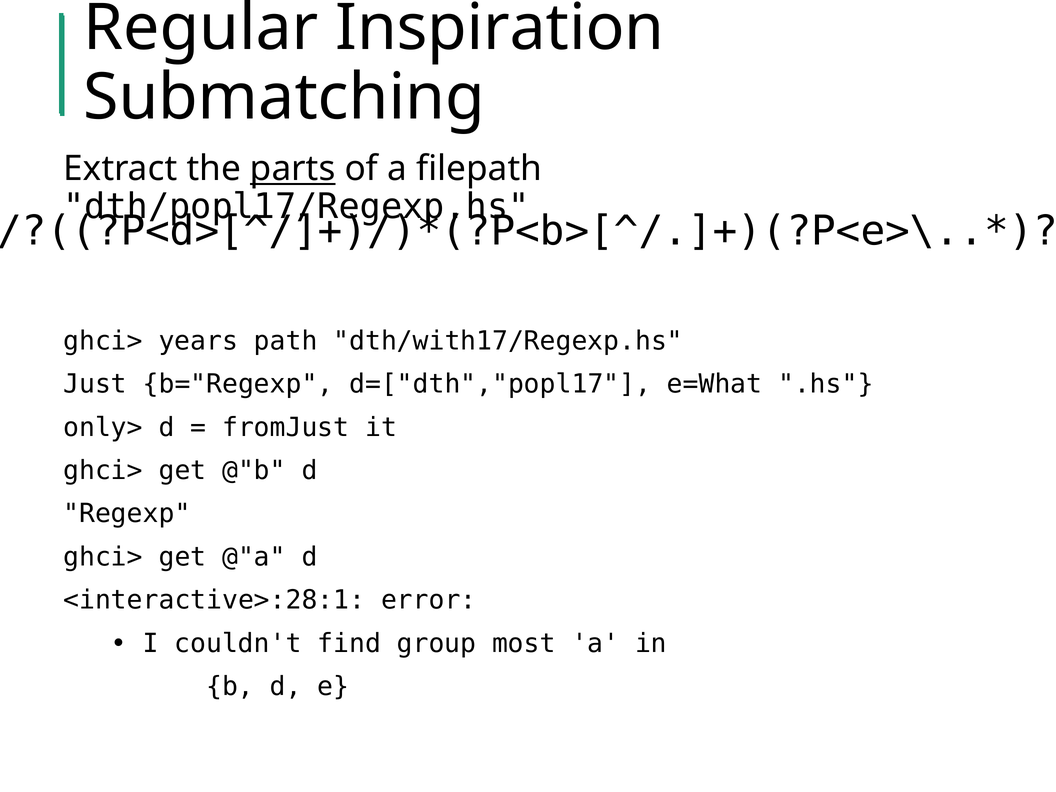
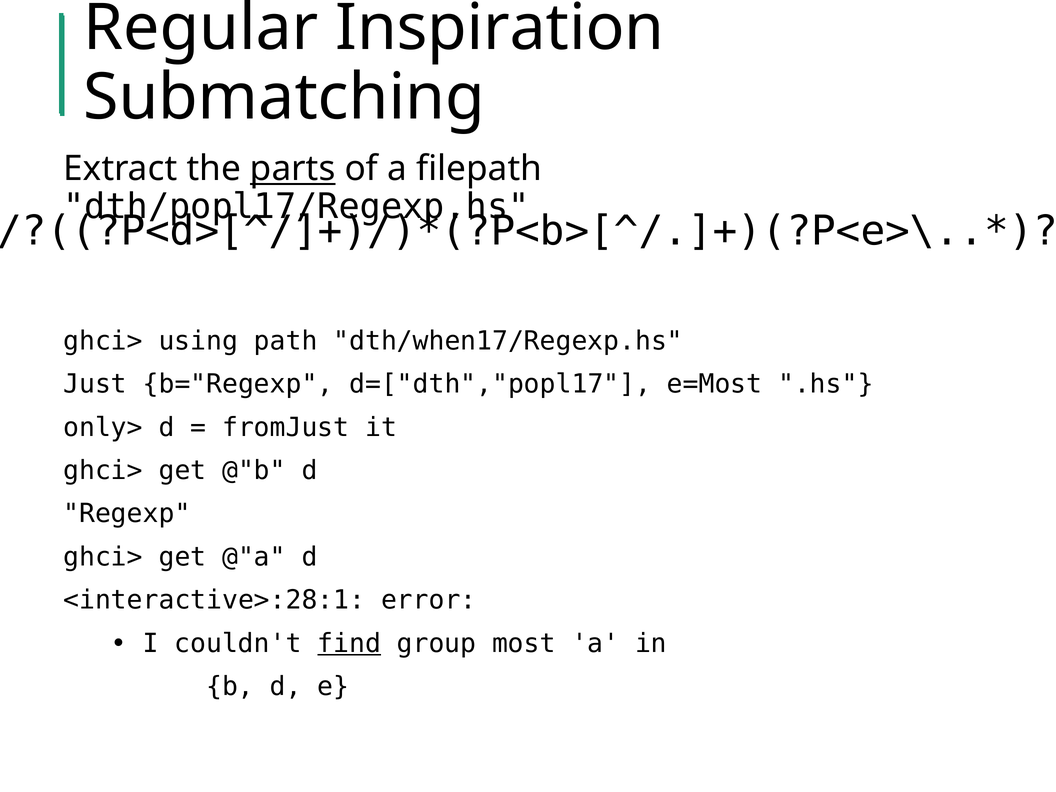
years: years -> using
dth/with17/Regexp.hs: dth/with17/Regexp.hs -> dth/when17/Regexp.hs
e=What: e=What -> e=Most
find underline: none -> present
